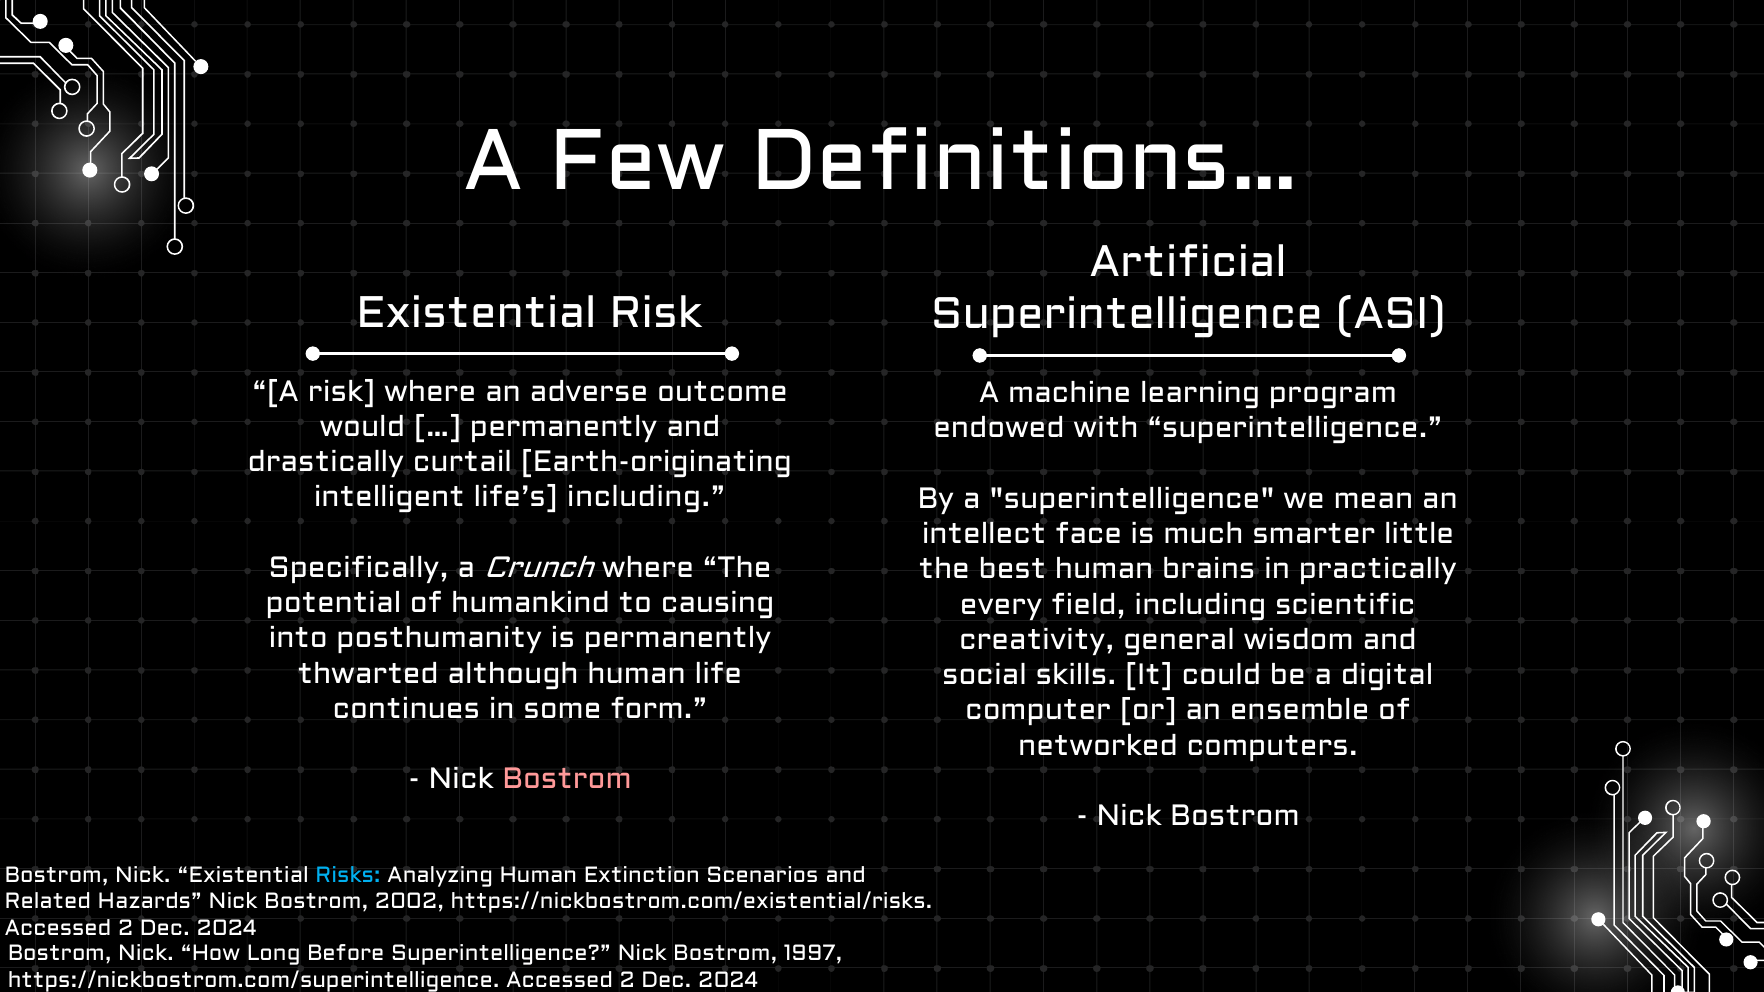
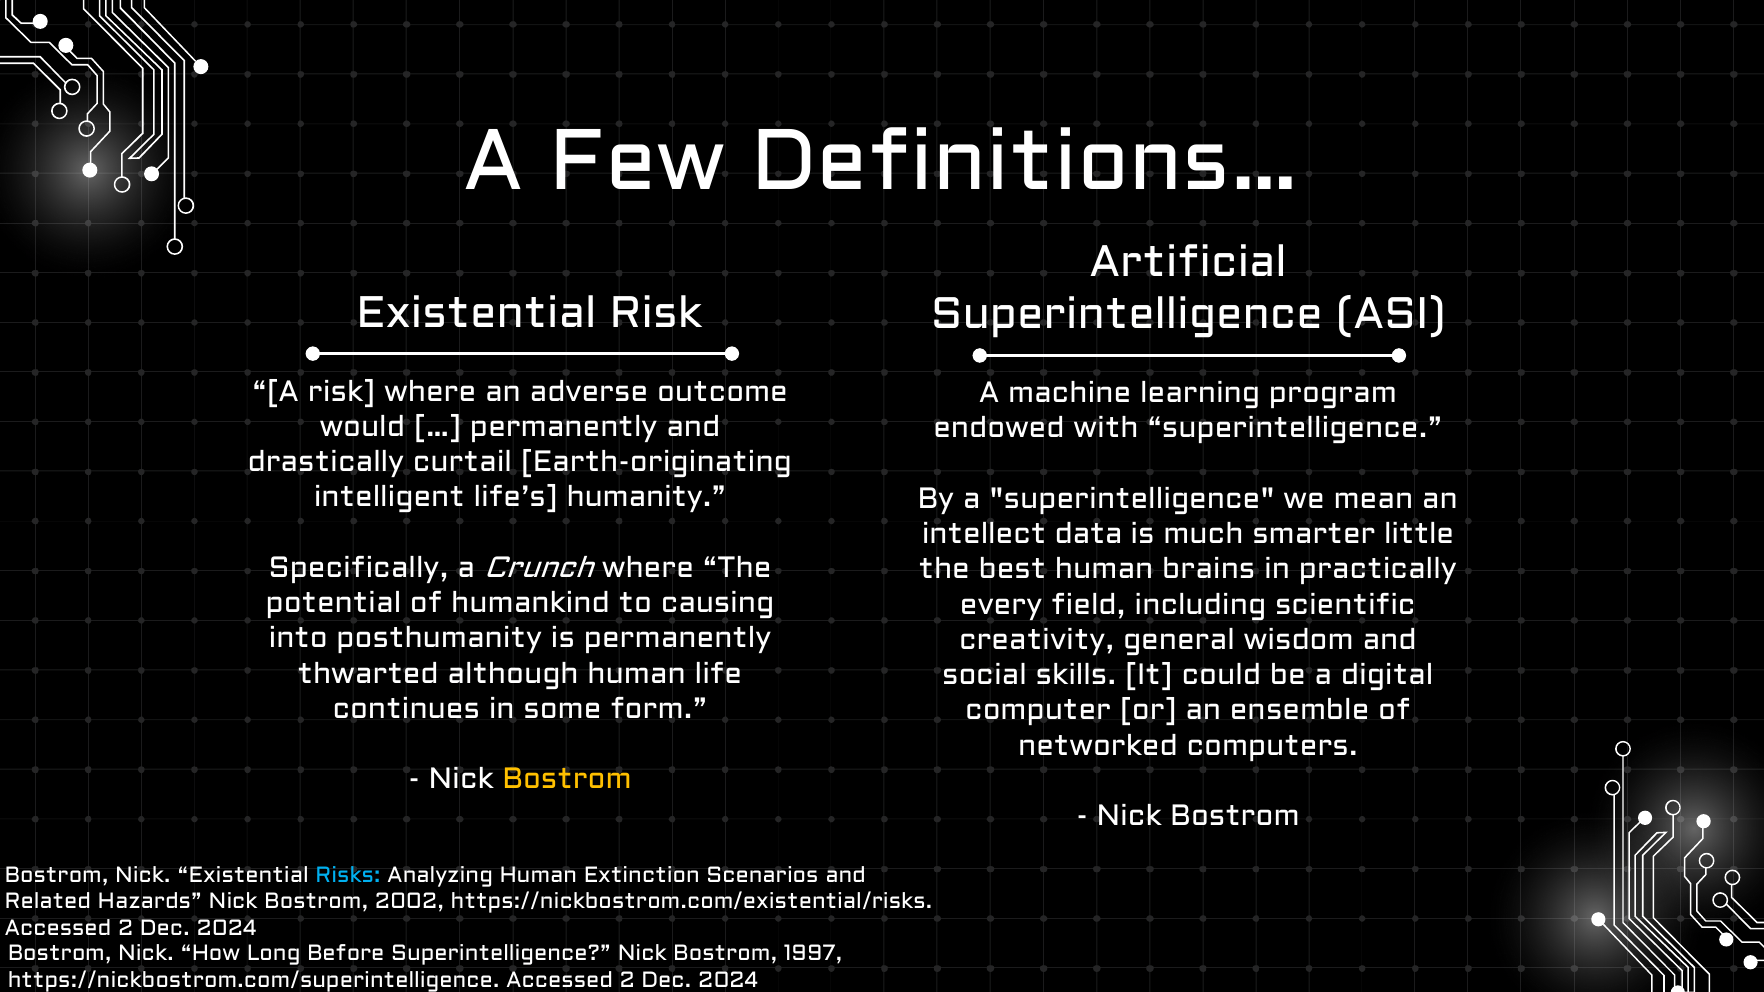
life’s including: including -> humanity
face: face -> data
Bostrom at (567, 780) colour: pink -> yellow
